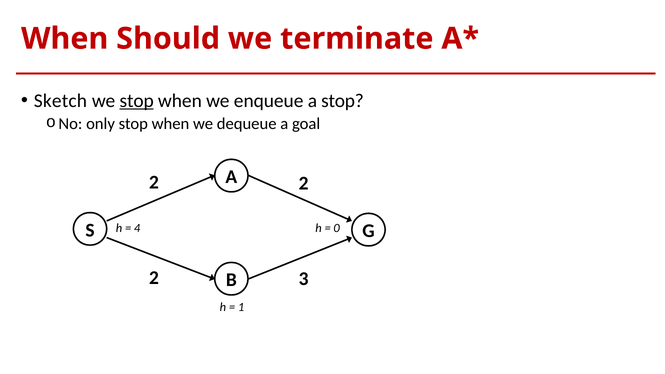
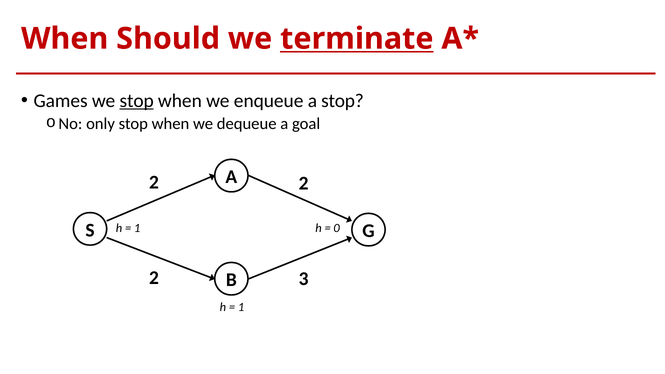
terminate underline: none -> present
Sketch: Sketch -> Games
4 at (137, 228): 4 -> 1
